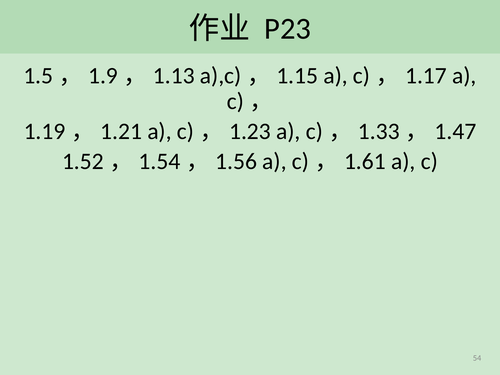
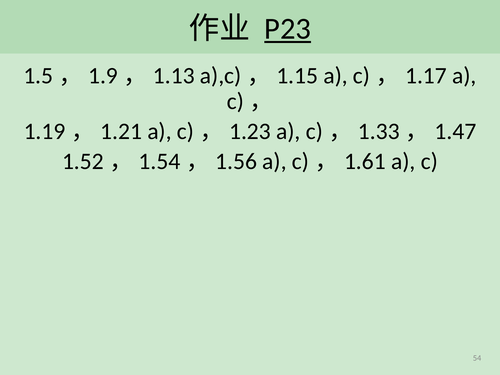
P23 underline: none -> present
